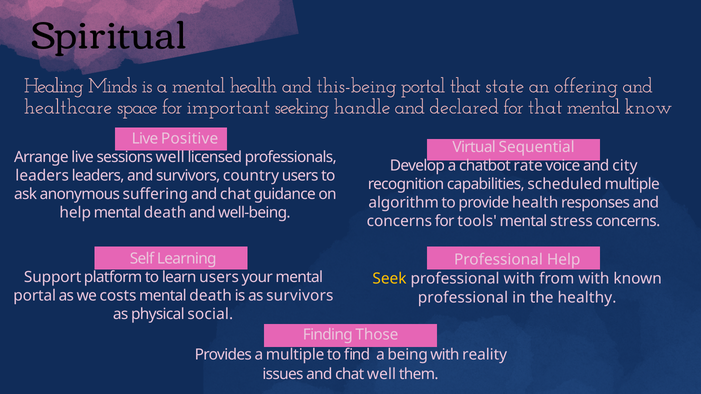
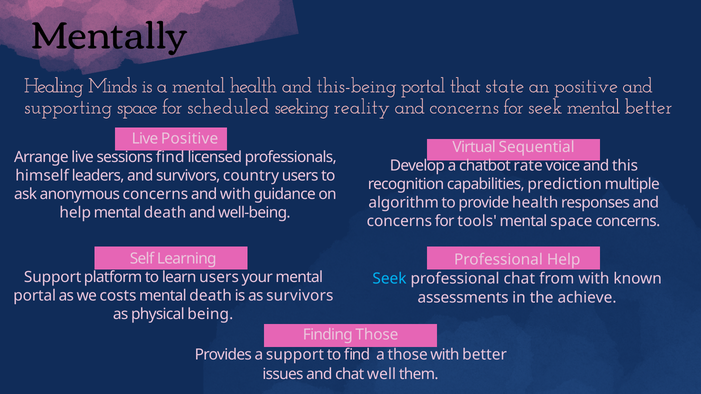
Spiritual: Spiritual -> Mentally
an offering: offering -> positive
healthcare: healthcare -> supporting
important: important -> scheduled
handle: handle -> reality
declared at (464, 107): declared -> concerns
for that: that -> seek
mental know: know -> better
sessions well: well -> find
city: city -> this
leaders at (42, 176): leaders -> himself
scheduled: scheduled -> prediction
anonymous suffering: suffering -> concerns
chat at (235, 194): chat -> with
mental stress: stress -> space
Seek at (389, 279) colour: yellow -> light blue
professional with: with -> chat
professional at (463, 298): professional -> assessments
healthy: healthy -> achieve
social: social -> being
a multiple: multiple -> support
a being: being -> those
with reality: reality -> better
